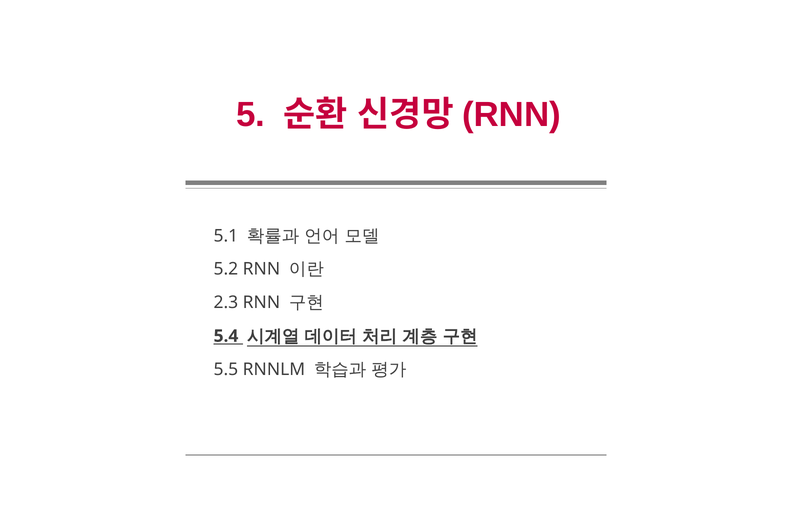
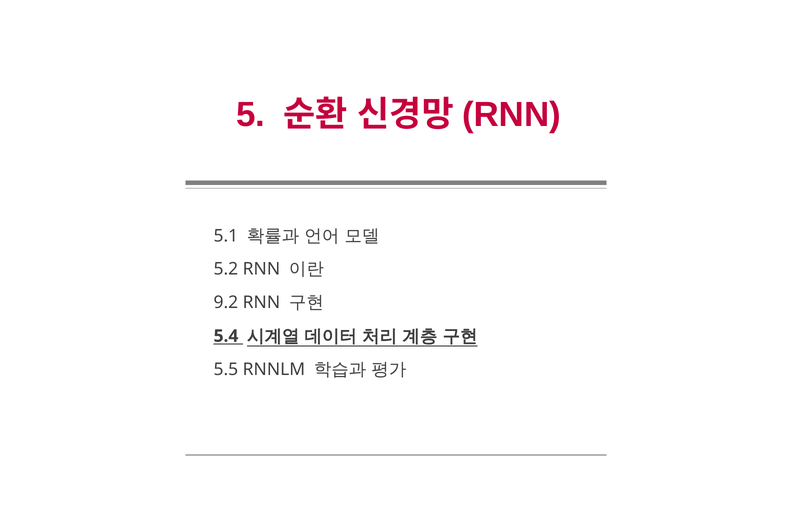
2.3: 2.3 -> 9.2
